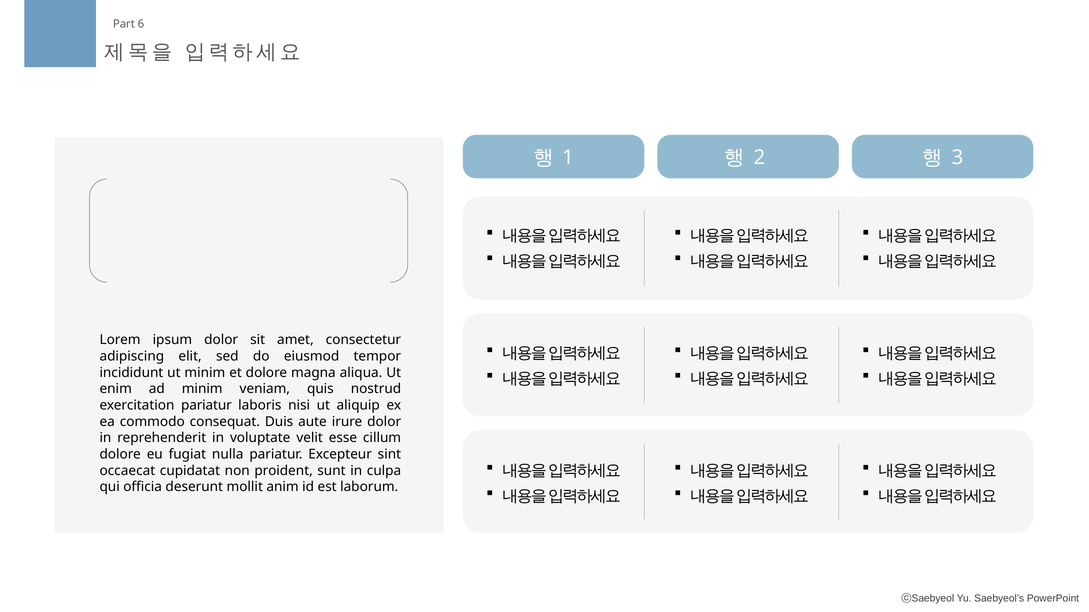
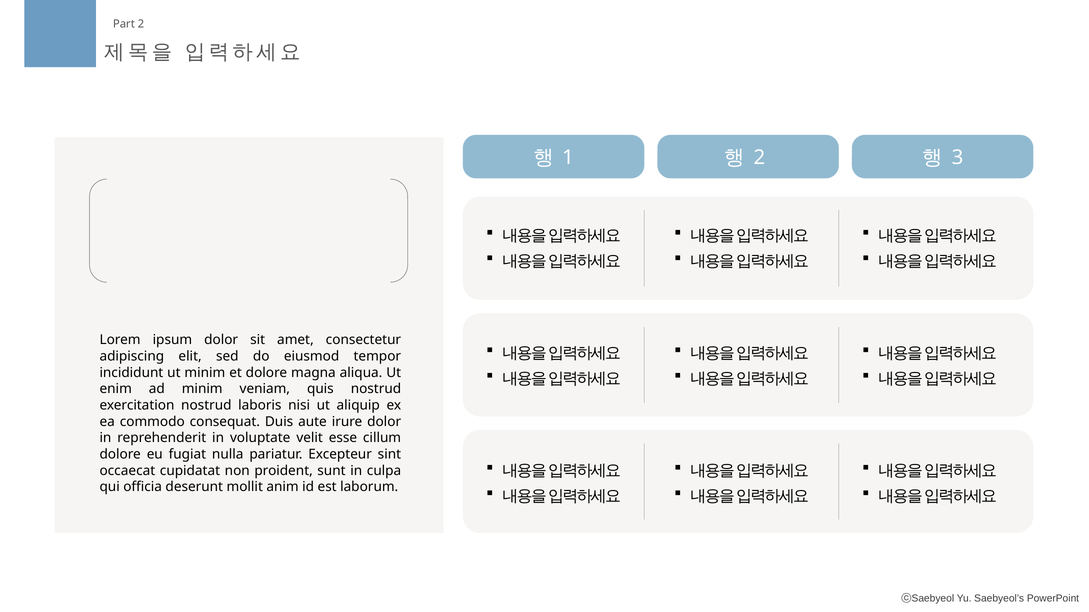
Part 6: 6 -> 2
exercitation pariatur: pariatur -> nostrud
